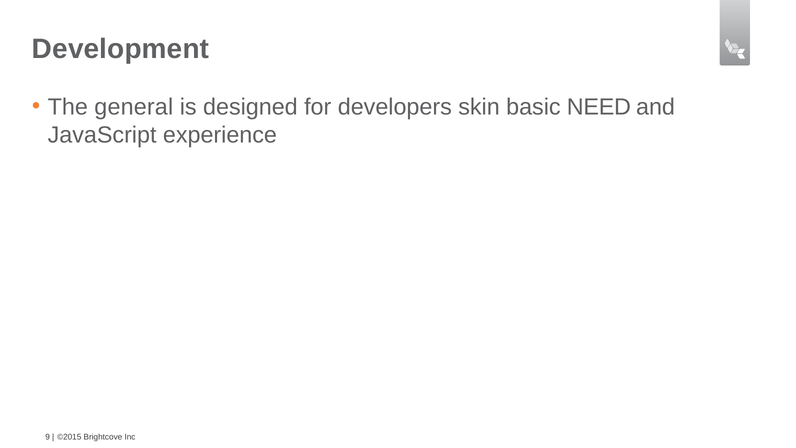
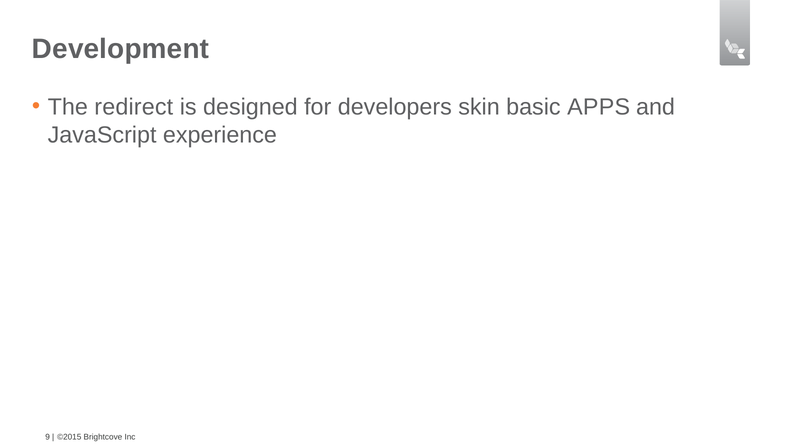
general: general -> redirect
NEED: NEED -> APPS
